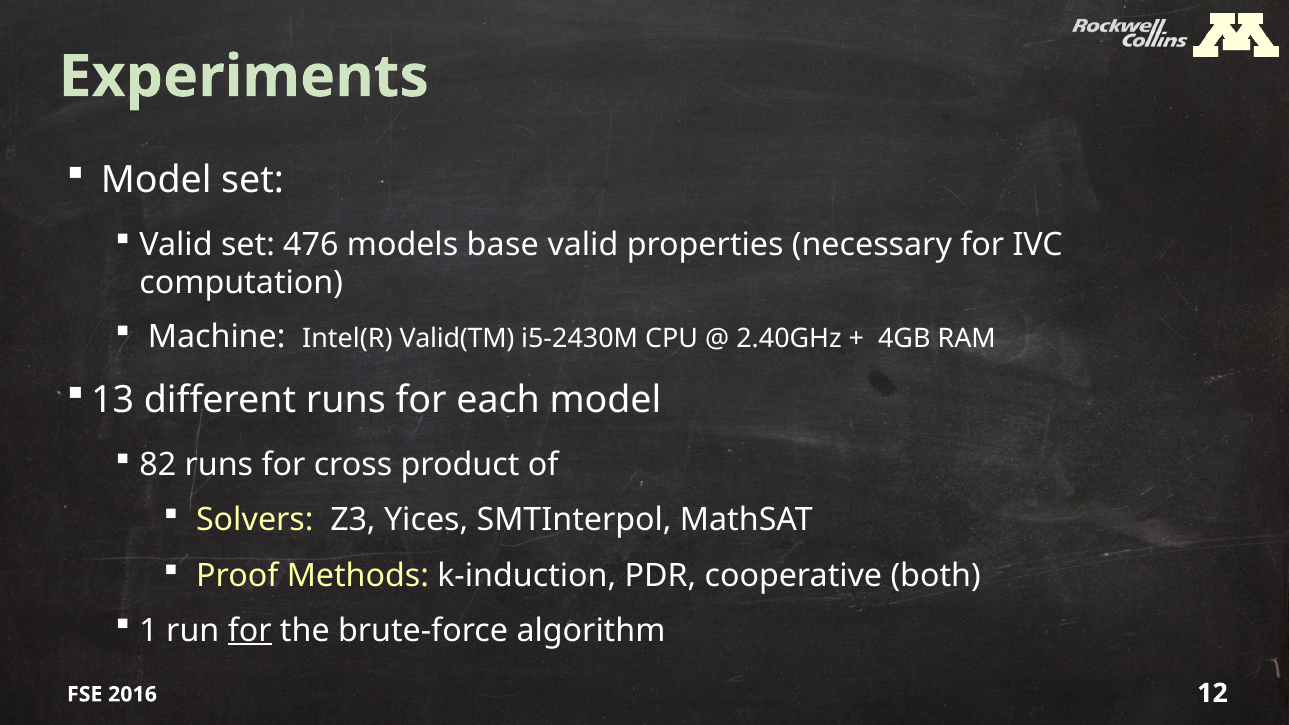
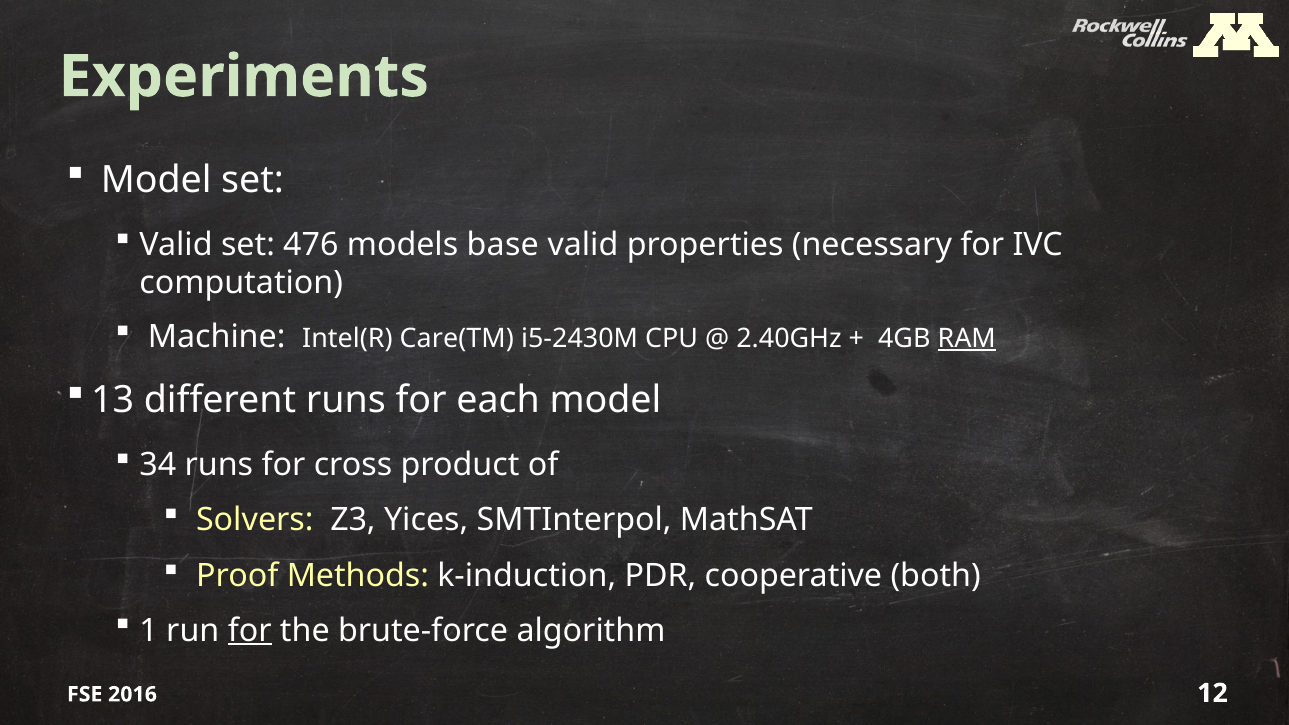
Valid(TM: Valid(TM -> Care(TM
RAM underline: none -> present
82: 82 -> 34
